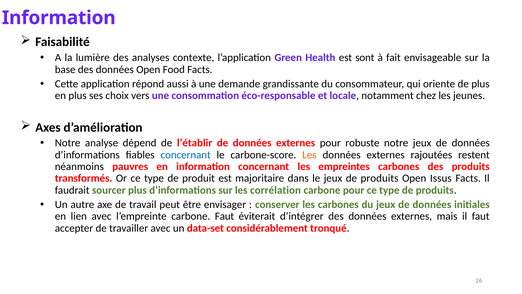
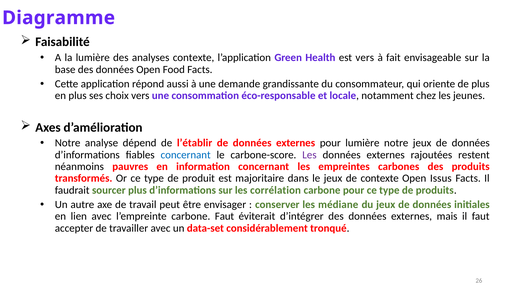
Information at (59, 18): Information -> Diagramme
est sont: sont -> vers
pour robuste: robuste -> lumière
Les at (309, 155) colour: orange -> purple
jeux de produits: produits -> contexte
les carbones: carbones -> médiane
